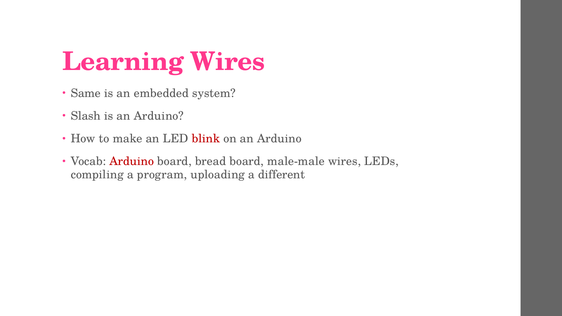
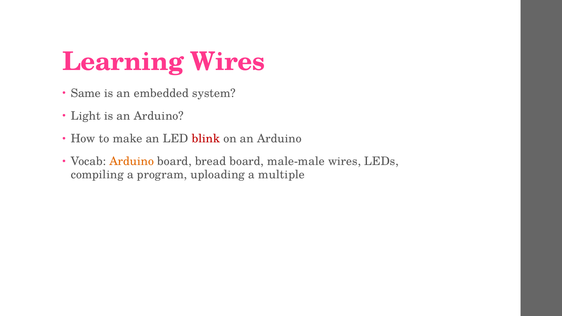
Slash: Slash -> Light
Arduino at (132, 161) colour: red -> orange
different: different -> multiple
